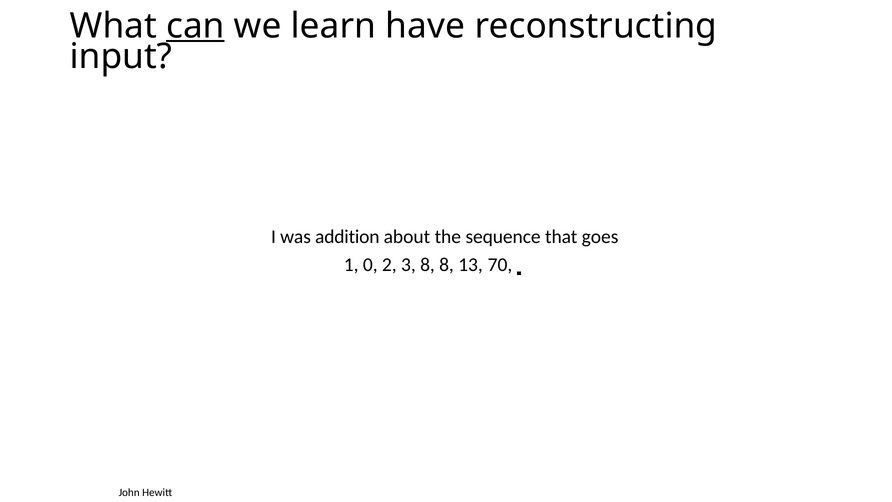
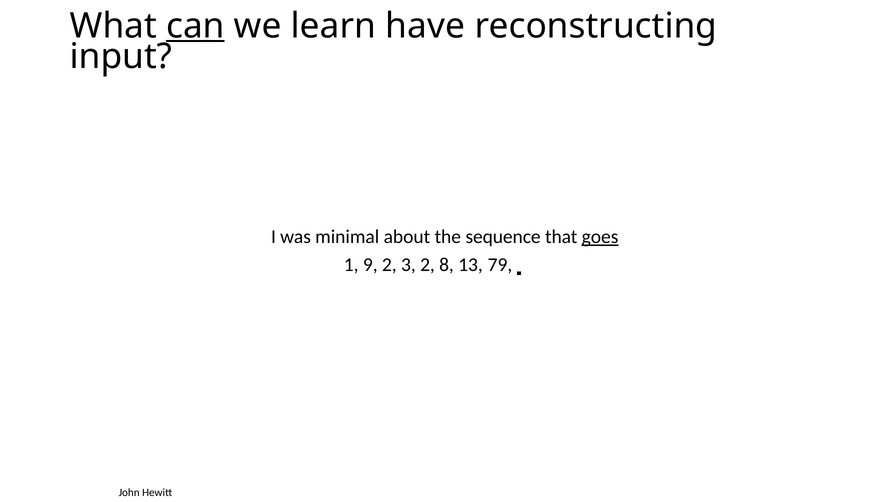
addition: addition -> minimal
goes underline: none -> present
0: 0 -> 9
3 8: 8 -> 2
70: 70 -> 79
